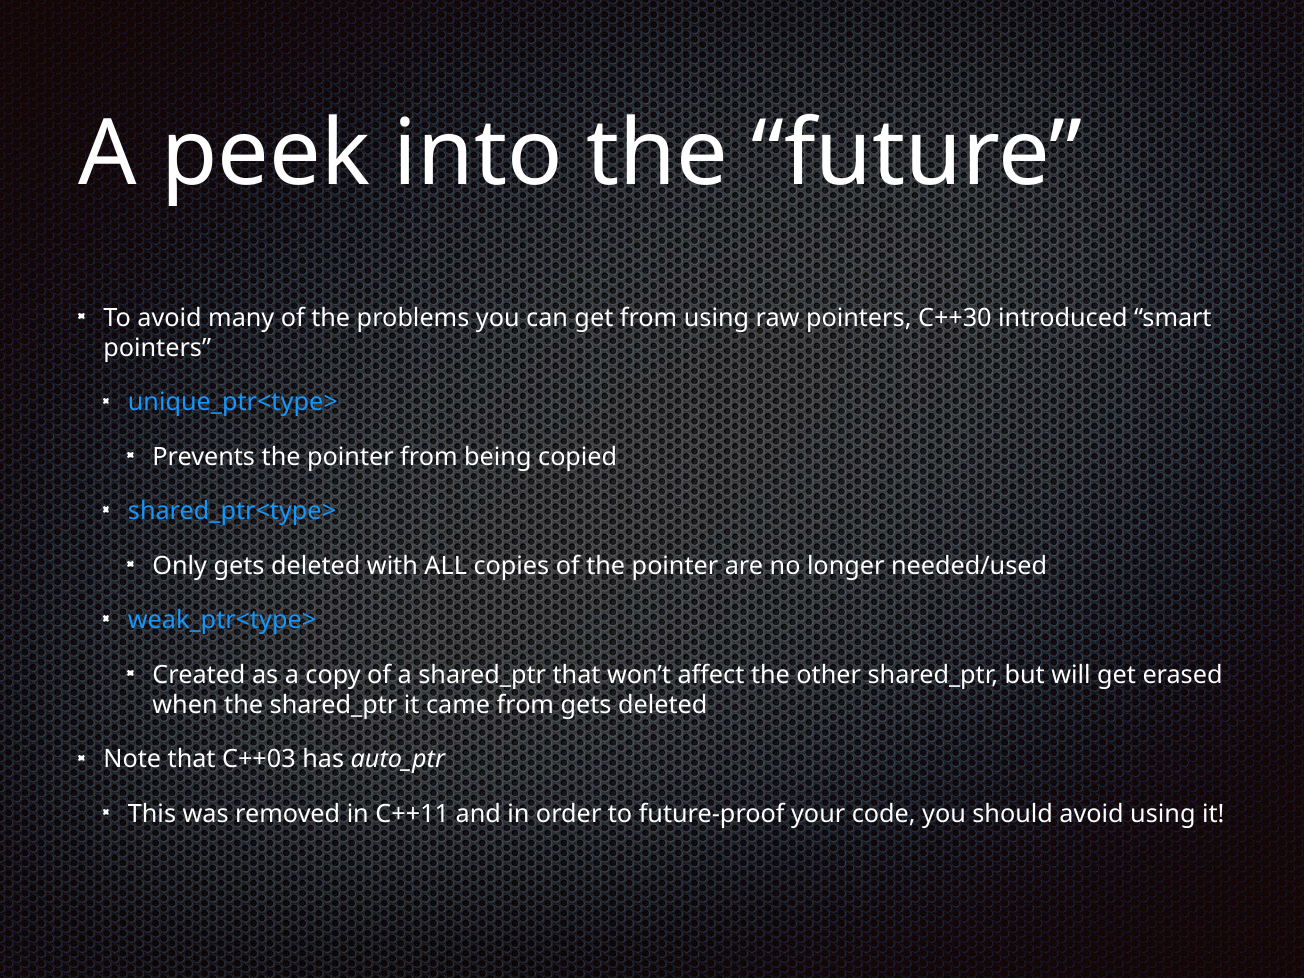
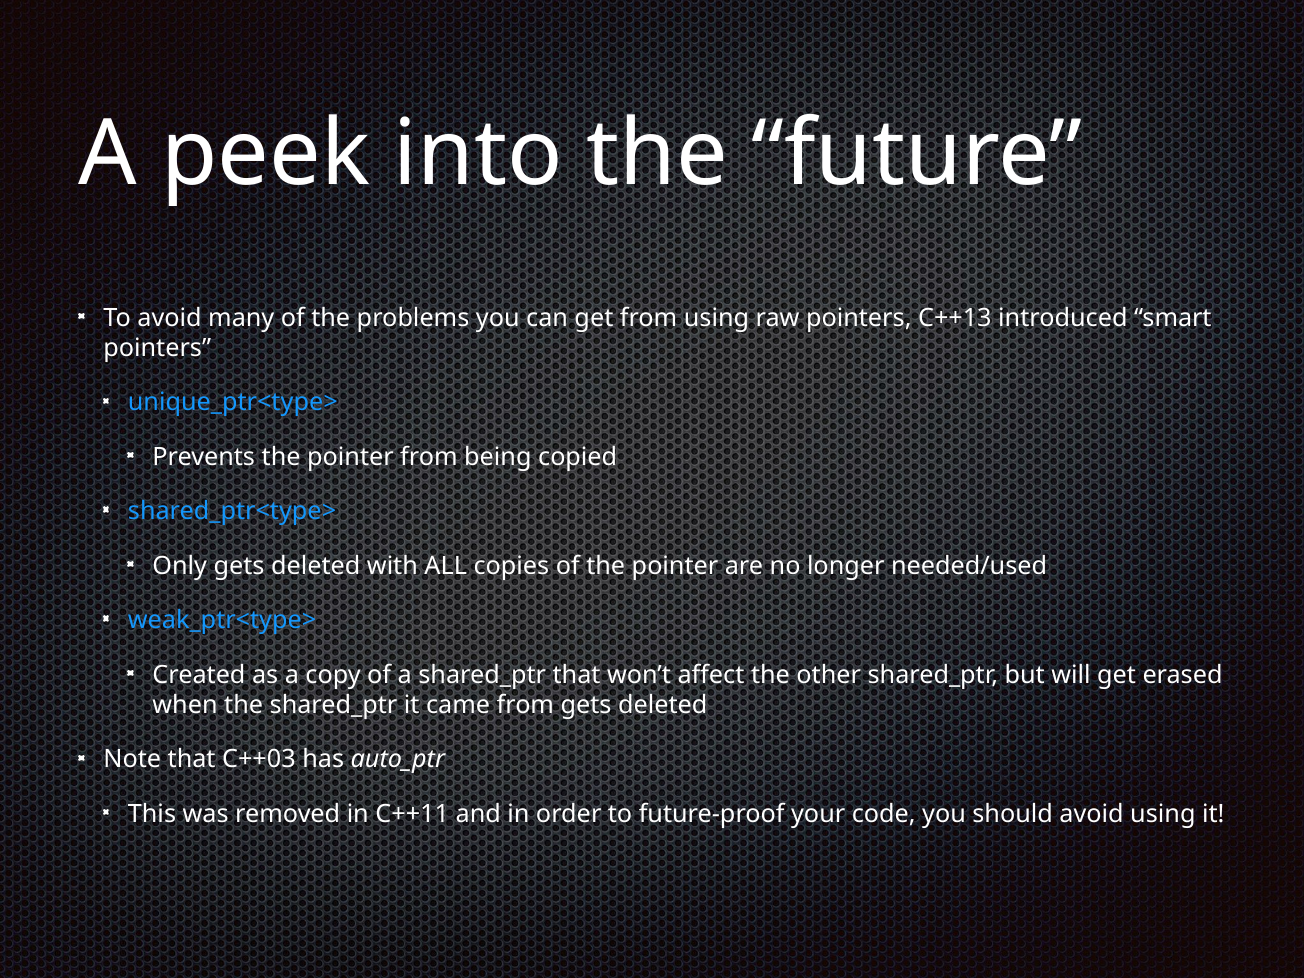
C++30: C++30 -> C++13
